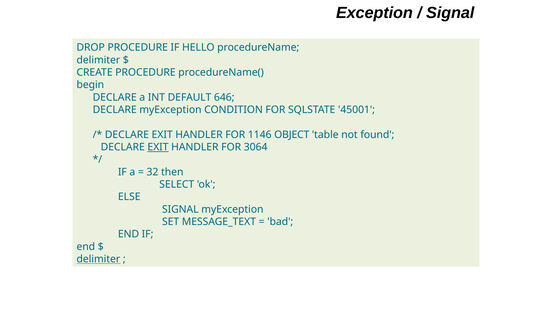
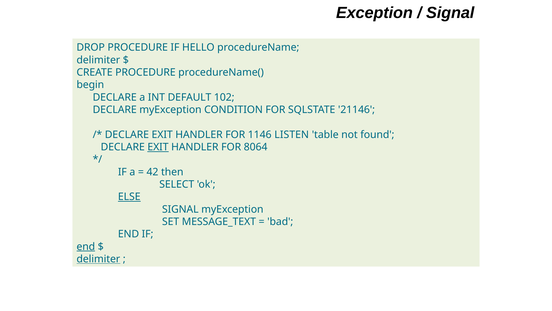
646: 646 -> 102
45001: 45001 -> 21146
OBJECT: OBJECT -> LISTEN
3064: 3064 -> 8064
32: 32 -> 42
ELSE underline: none -> present
end at (86, 246) underline: none -> present
